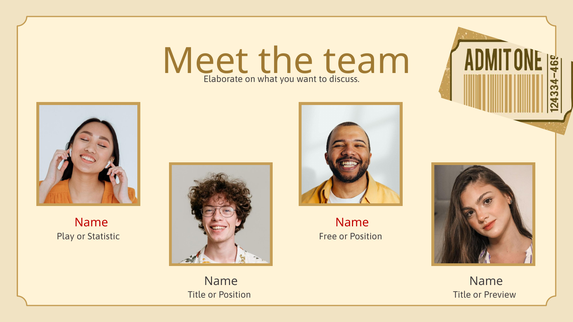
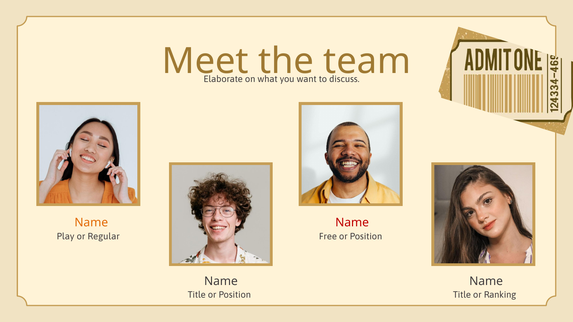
Name at (91, 223) colour: red -> orange
Statistic: Statistic -> Regular
Preview: Preview -> Ranking
